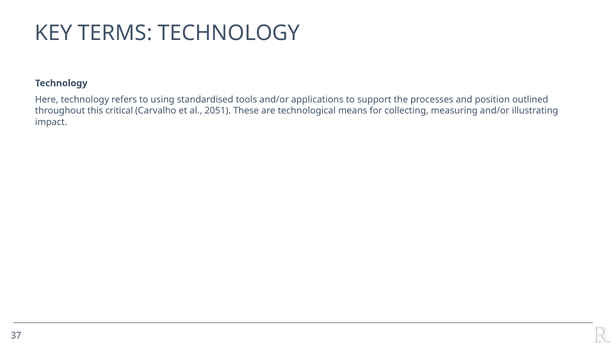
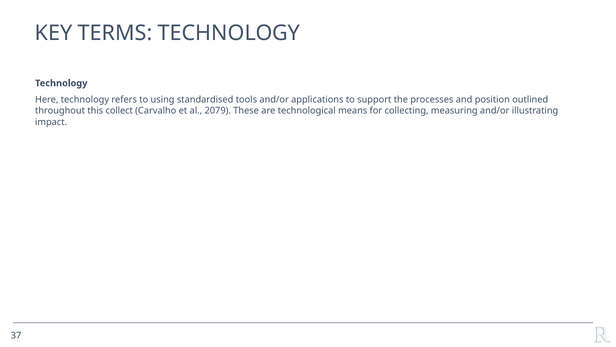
critical: critical -> collect
2051: 2051 -> 2079
